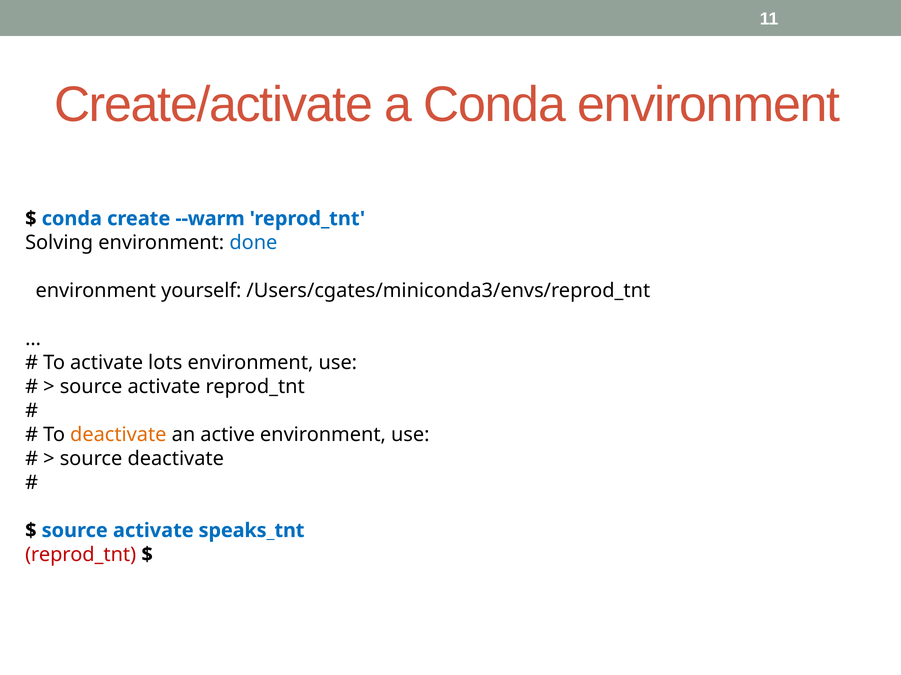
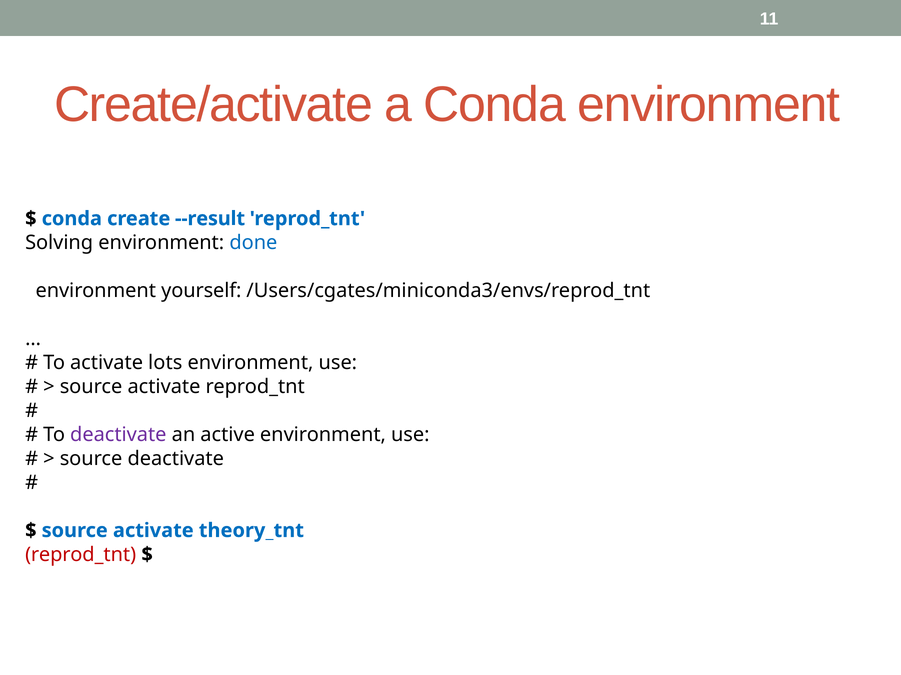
--warm: --warm -> --result
deactivate at (118, 435) colour: orange -> purple
speaks_tnt: speaks_tnt -> theory_tnt
